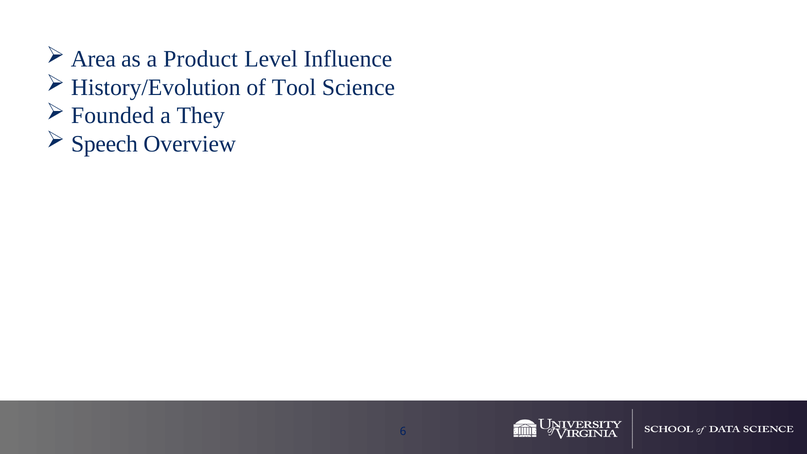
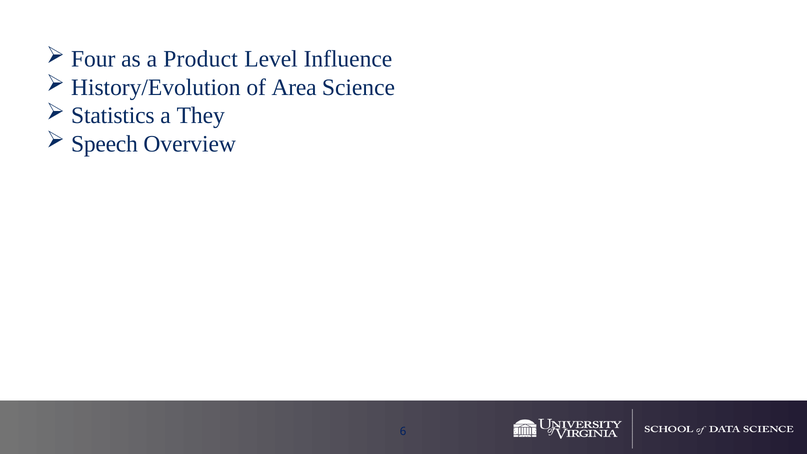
Area: Area -> Four
Tool: Tool -> Area
Founded: Founded -> Statistics
